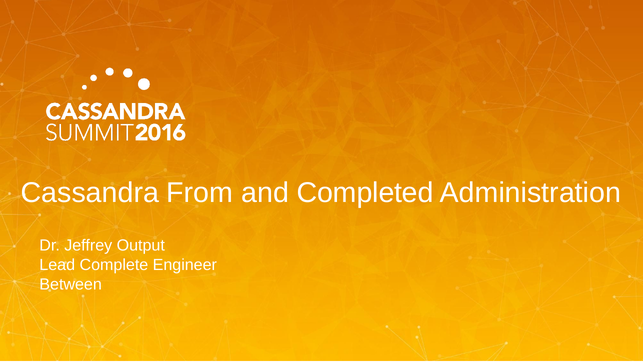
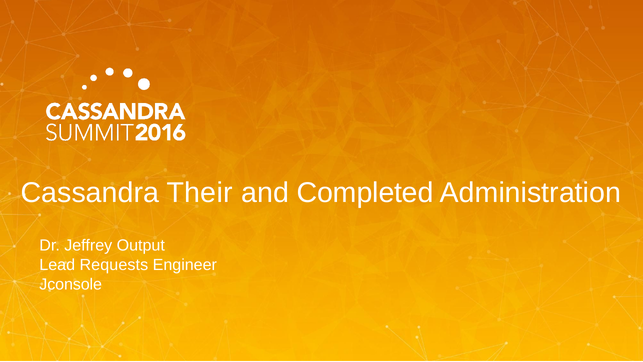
From: From -> Their
Complete: Complete -> Requests
Between: Between -> Jconsole
